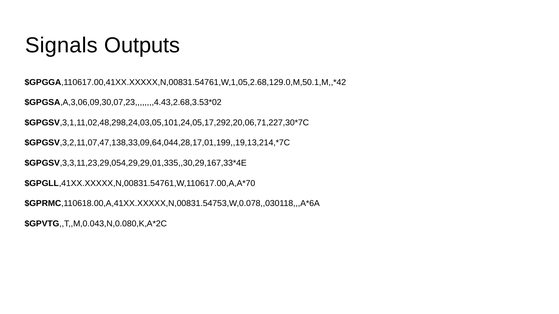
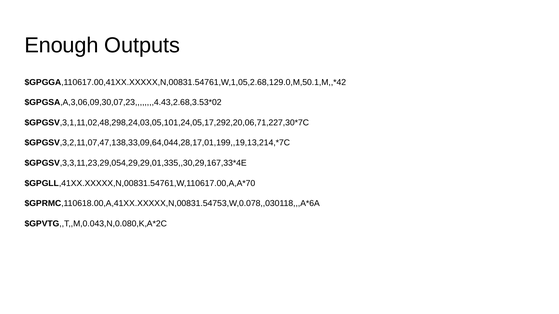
Signals: Signals -> Enough
